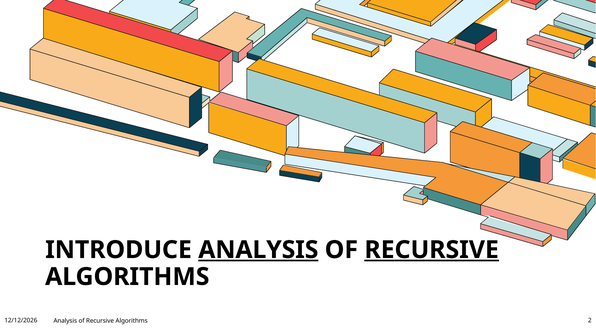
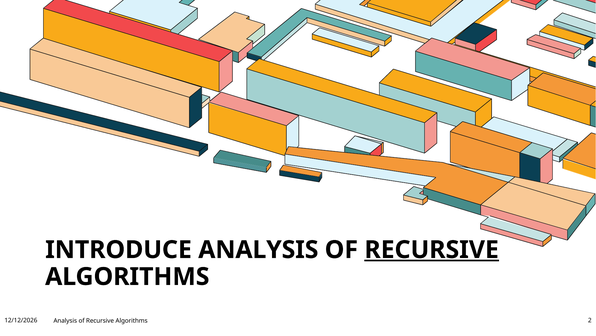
ANALYSIS at (258, 249) underline: present -> none
